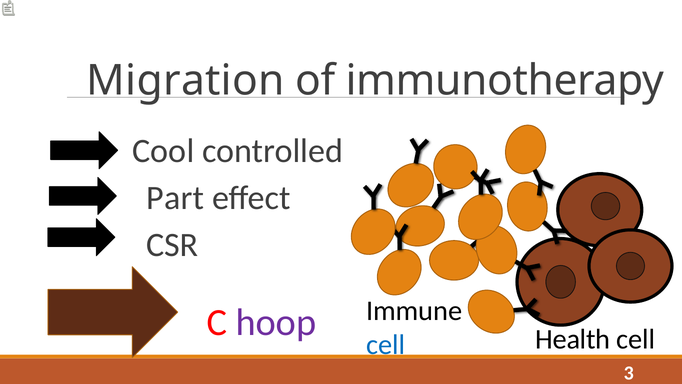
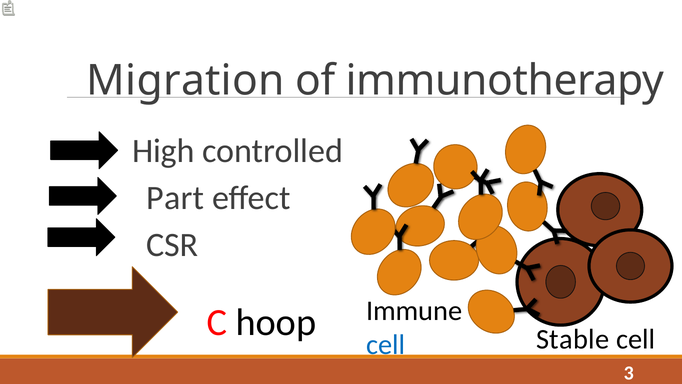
Cool: Cool -> High
hoop colour: purple -> black
Health: Health -> Stable
